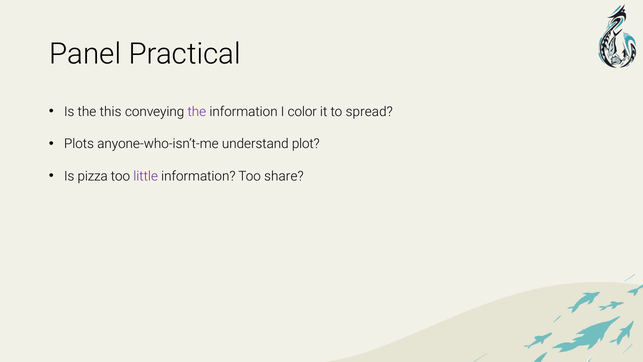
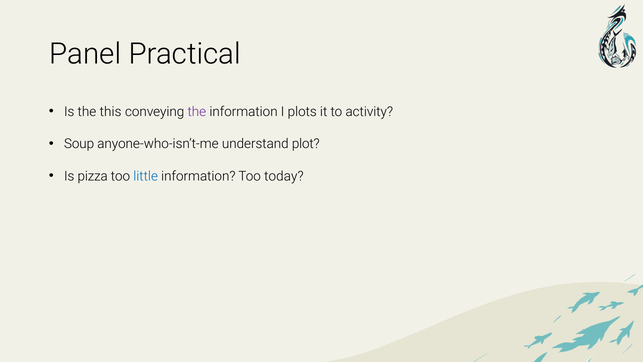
color: color -> plots
spread: spread -> activity
Plots: Plots -> Soup
little colour: purple -> blue
share: share -> today
